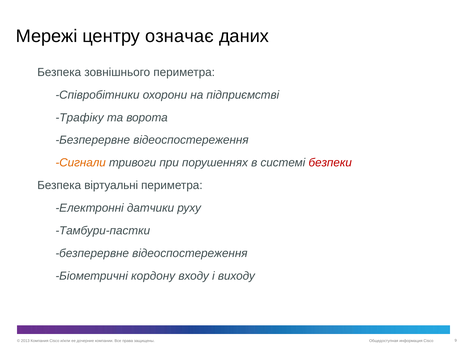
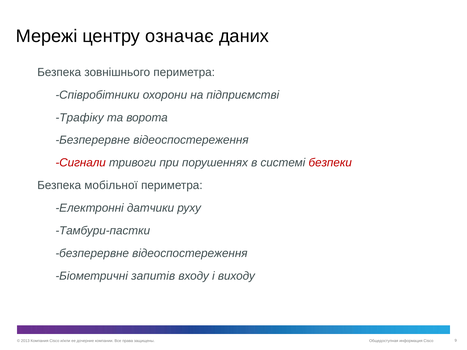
Сигнали colour: orange -> red
віртуальні: віртуальні -> мобільної
кордону: кордону -> запитів
